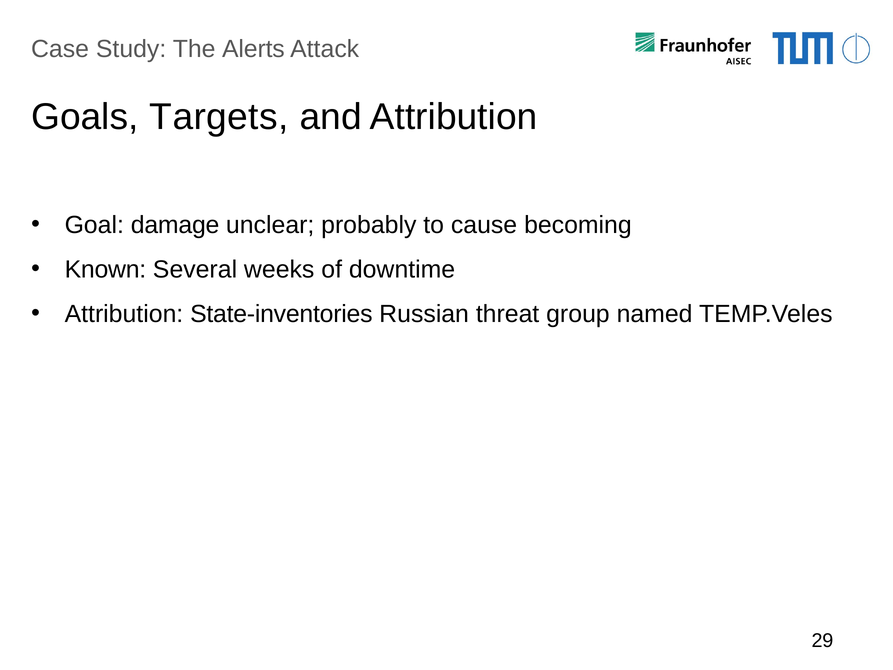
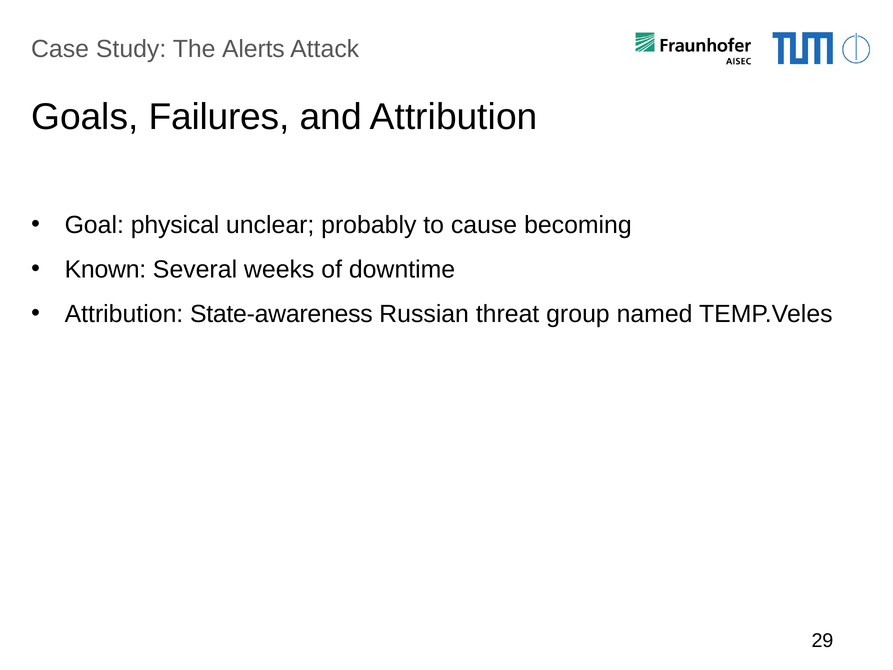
Targets: Targets -> Failures
damage: damage -> physical
State-inventories: State-inventories -> State-awareness
